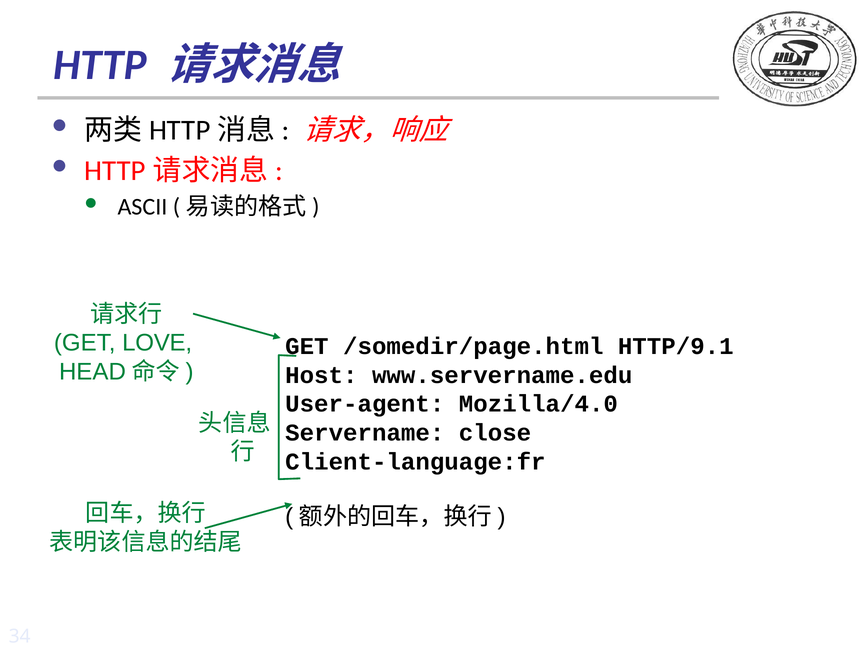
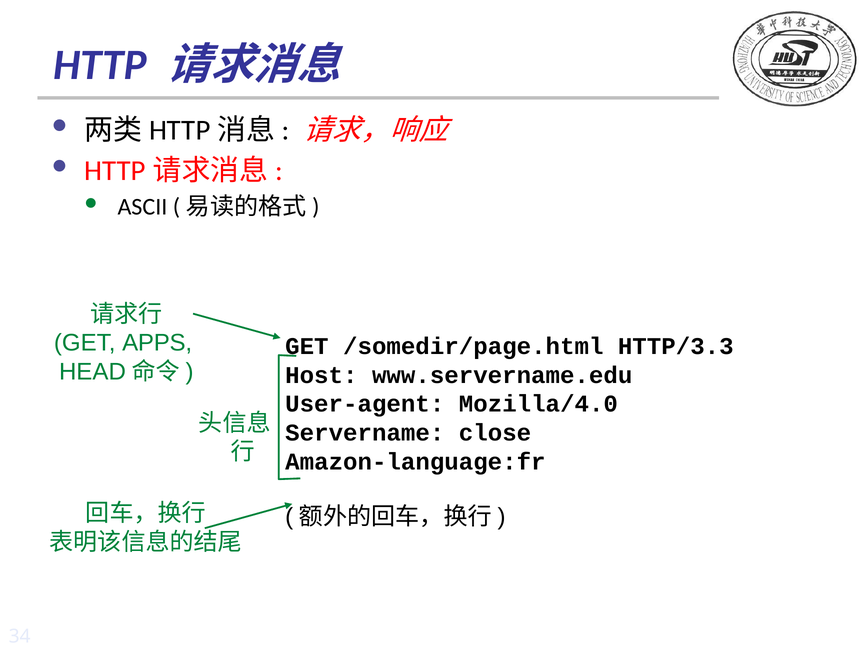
LOVE: LOVE -> APPS
HTTP/9.1: HTTP/9.1 -> HTTP/3.3
Client-language:fr: Client-language:fr -> Amazon-language:fr
